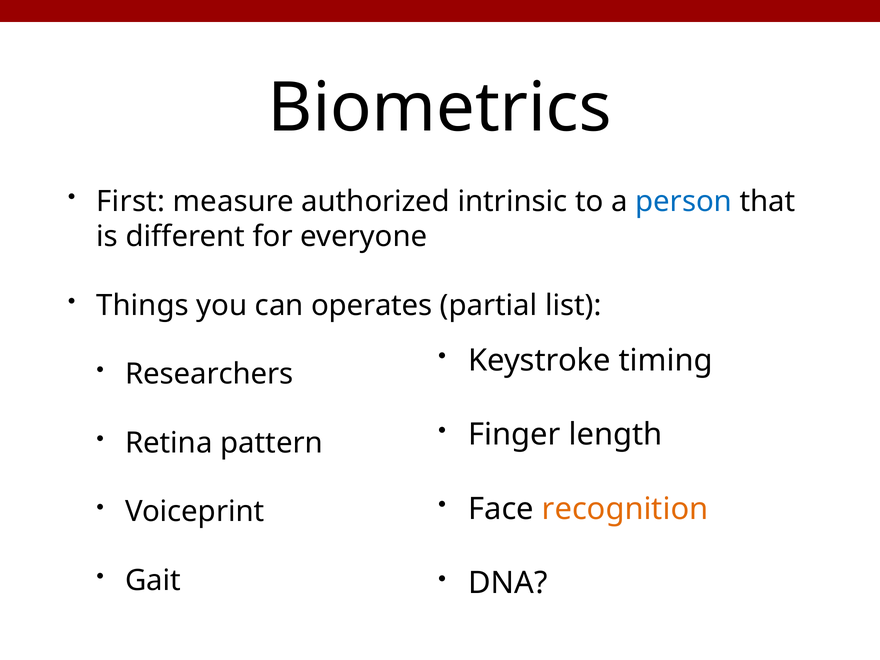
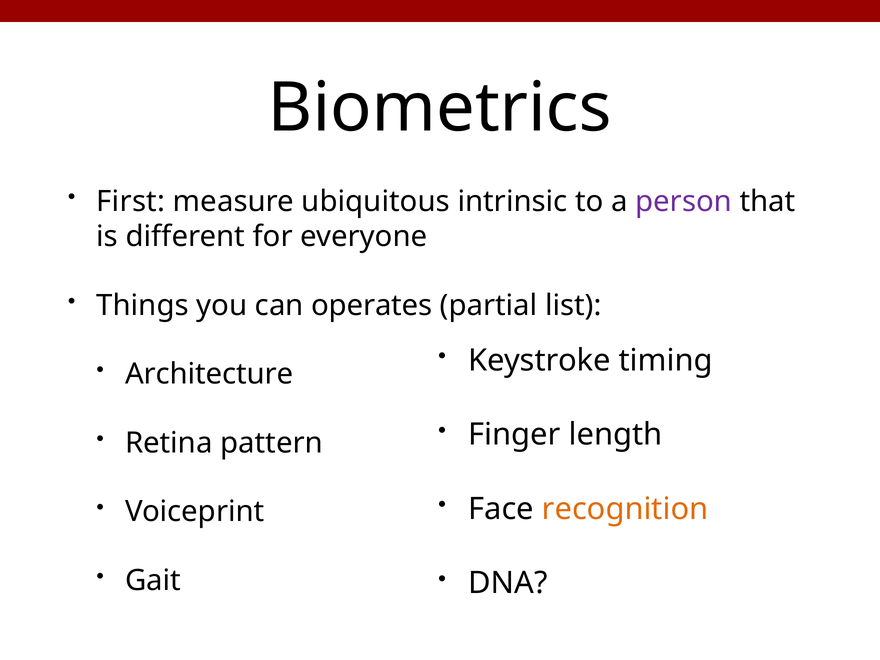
authorized: authorized -> ubiquitous
person colour: blue -> purple
Researchers: Researchers -> Architecture
